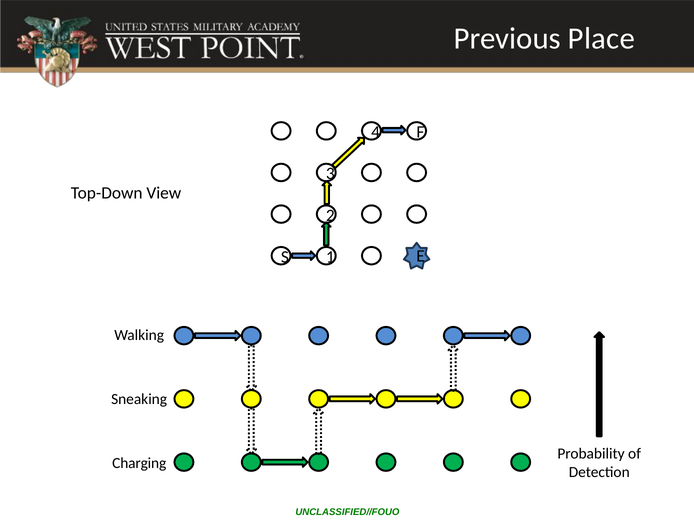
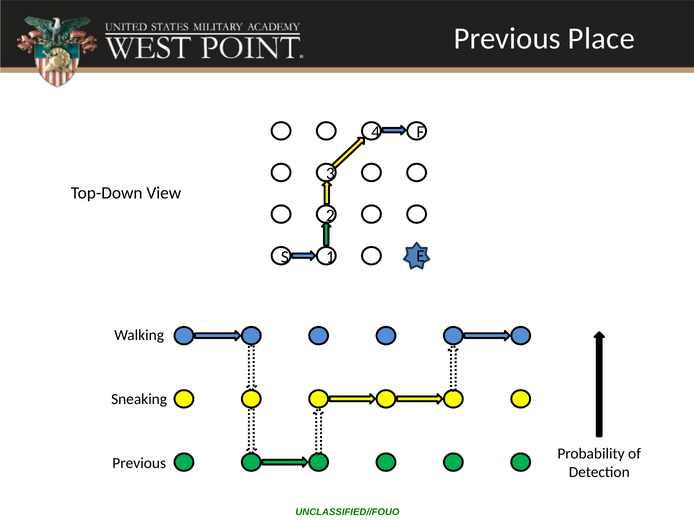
Charging at (139, 463): Charging -> Previous
